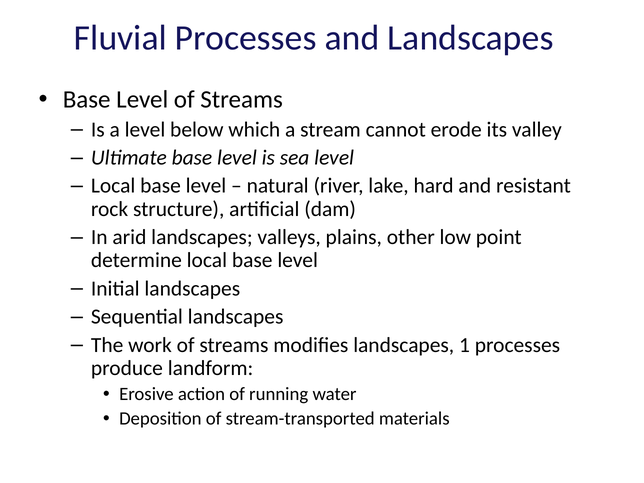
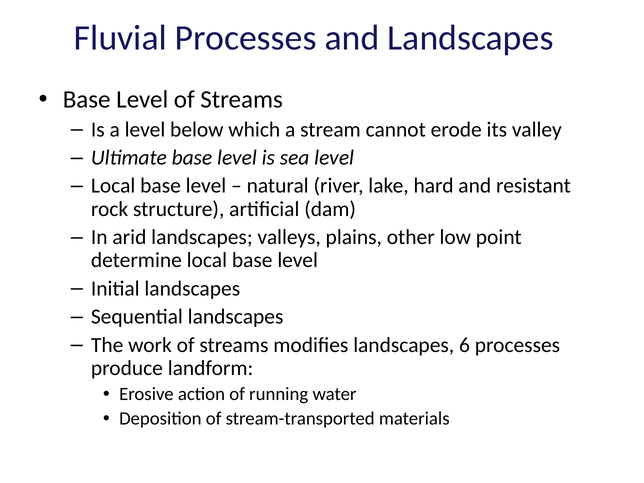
1: 1 -> 6
